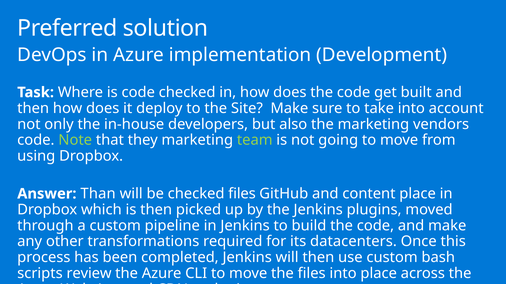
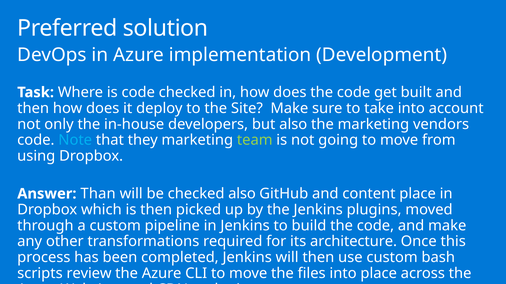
Note colour: light green -> light blue
checked files: files -> also
datacenters: datacenters -> architecture
